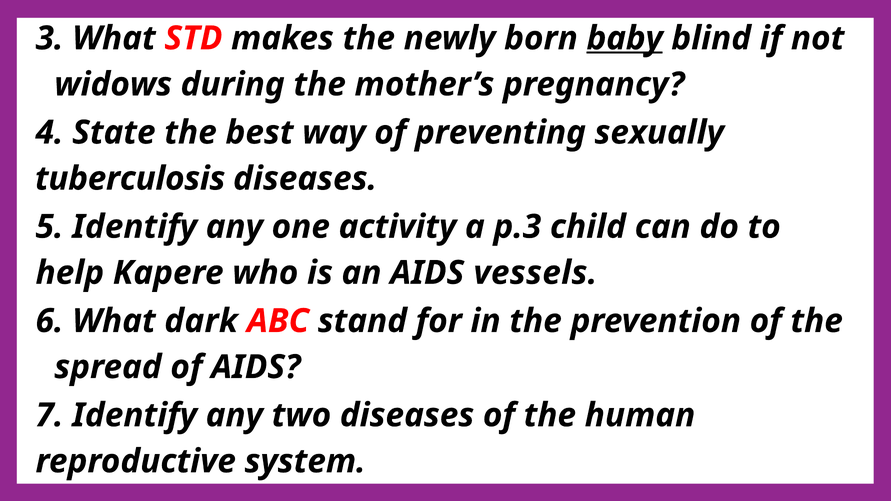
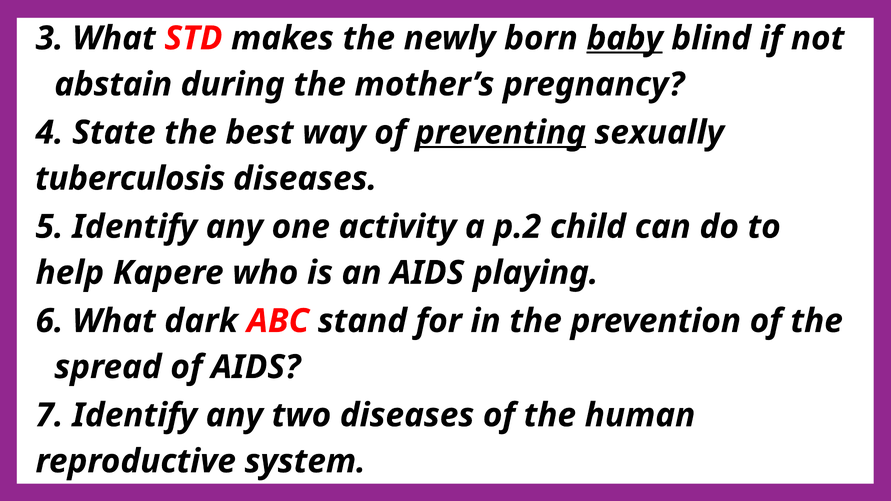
widows: widows -> abstain
preventing underline: none -> present
p.3: p.3 -> p.2
vessels: vessels -> playing
